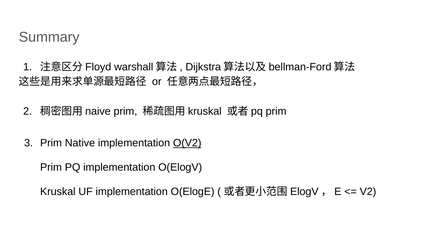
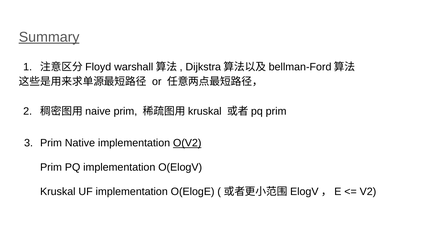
Summary underline: none -> present
